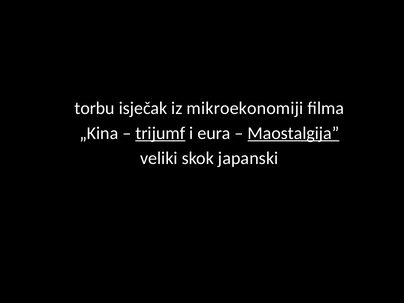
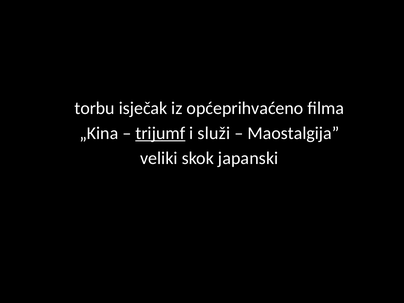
mikroekonomiji: mikroekonomiji -> općeprihvaćeno
eura: eura -> služi
Maostalgija underline: present -> none
